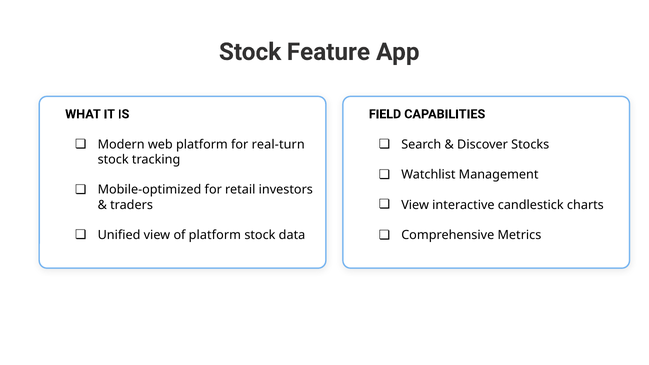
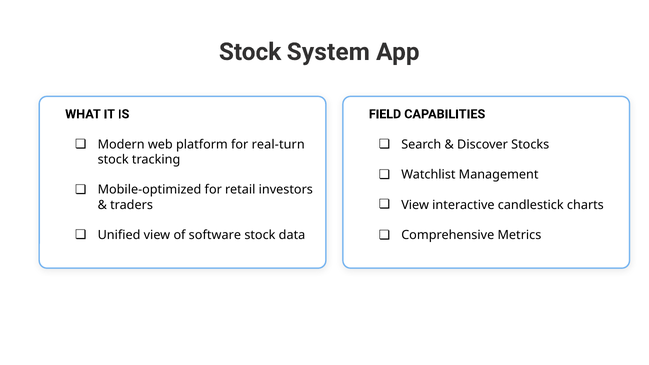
Feature: Feature -> System
of platform: platform -> software
